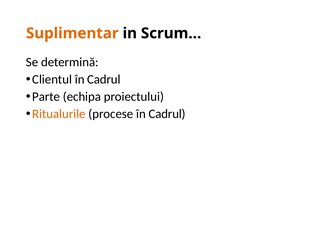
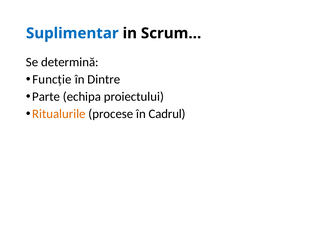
Suplimentar colour: orange -> blue
Clientul: Clientul -> Funcție
Cadrul at (104, 79): Cadrul -> Dintre
